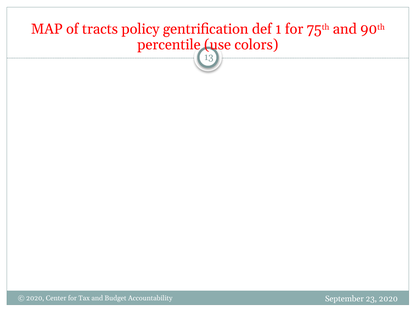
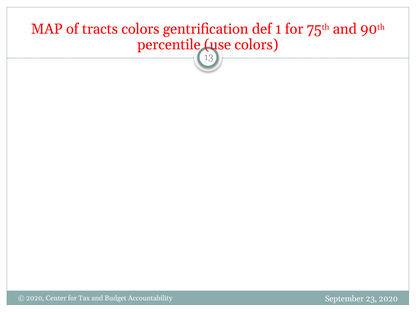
tracts policy: policy -> colors
